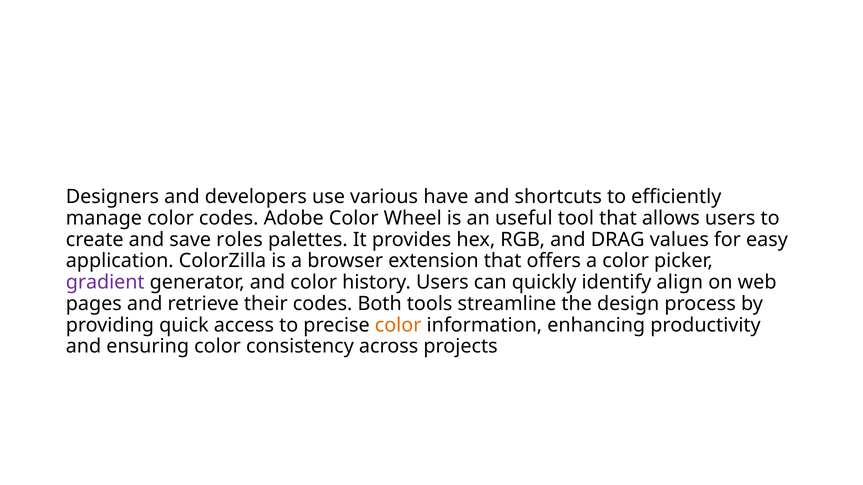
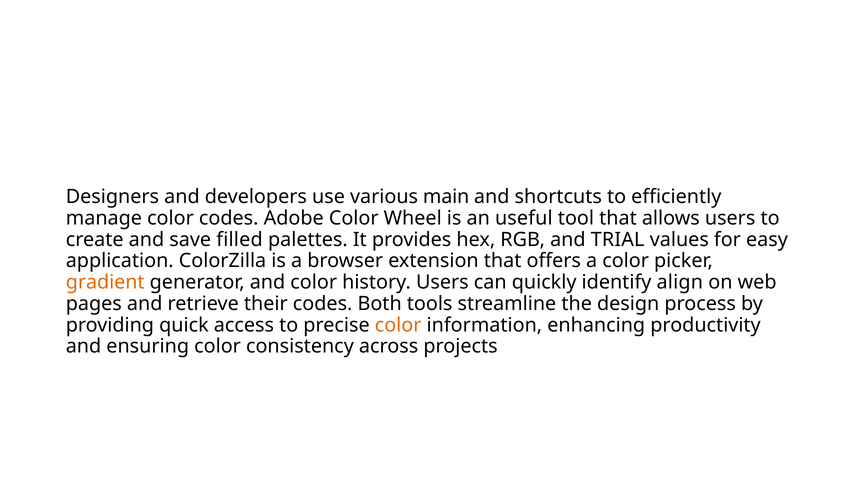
have: have -> main
roles: roles -> filled
DRAG: DRAG -> TRIAL
gradient colour: purple -> orange
